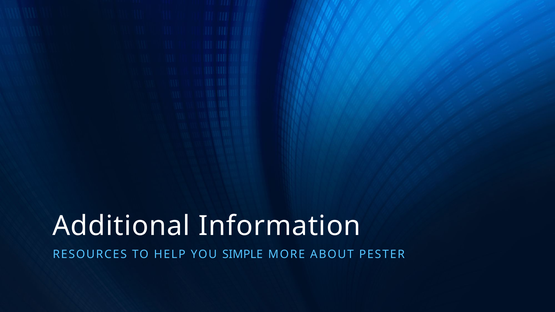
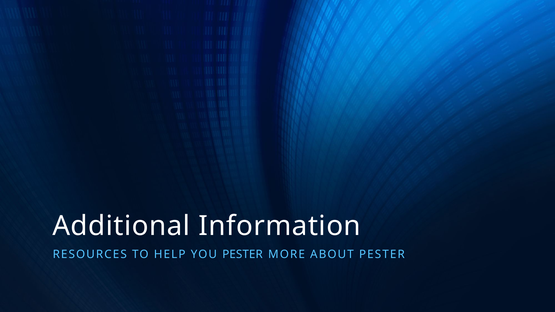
YOU SIMPLE: SIMPLE -> PESTER
